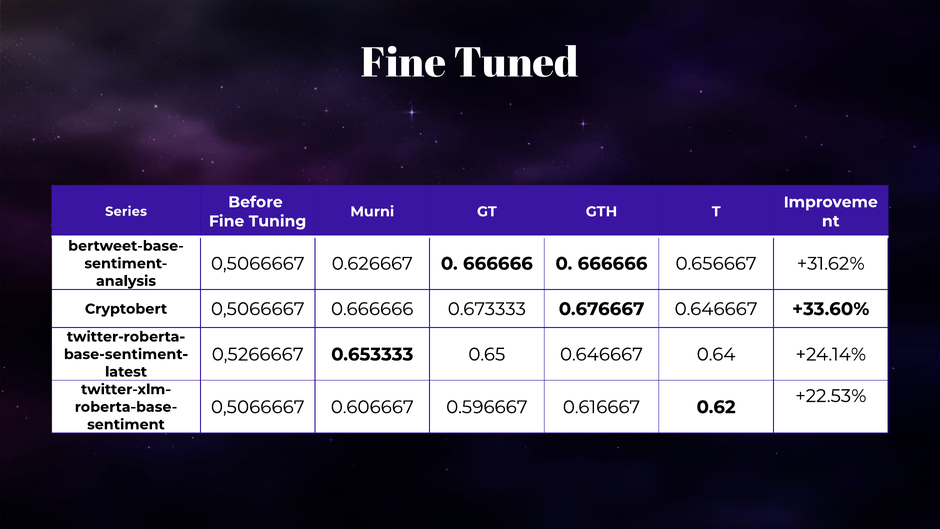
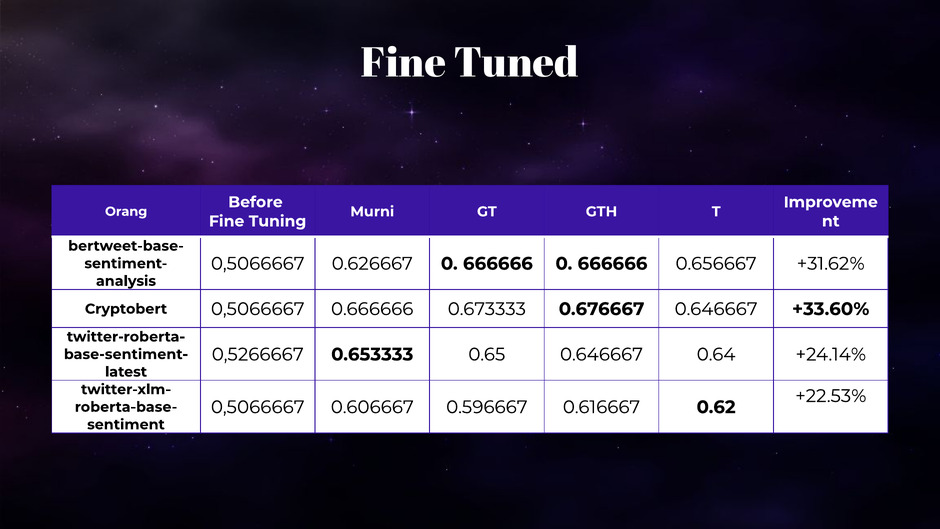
Series: Series -> Orang
